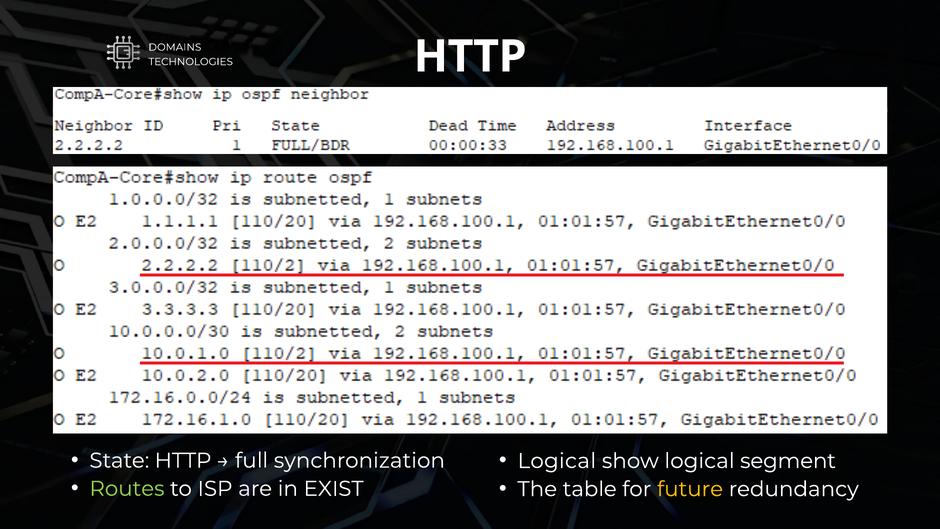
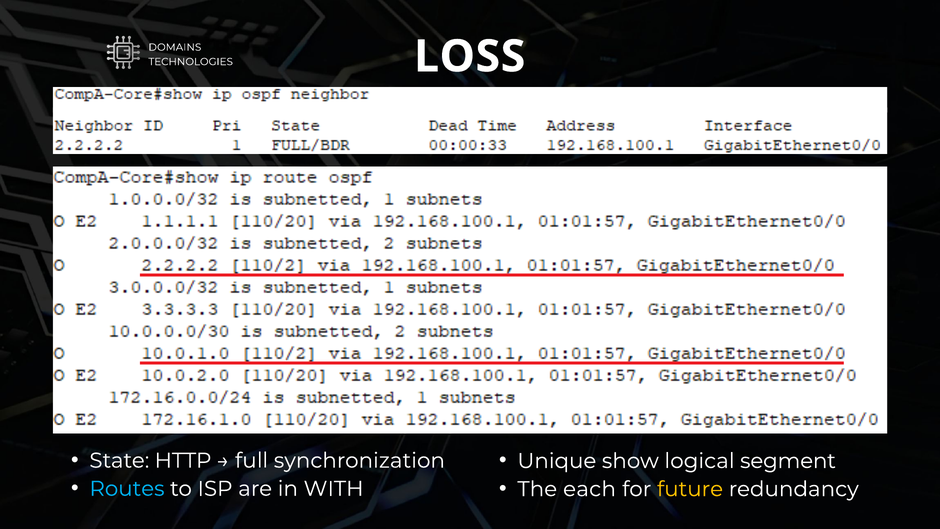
HTTP at (470, 57): HTTP -> LOSS
Logical at (557, 461): Logical -> Unique
Routes colour: light green -> light blue
EXIST: EXIST -> WITH
table: table -> each
